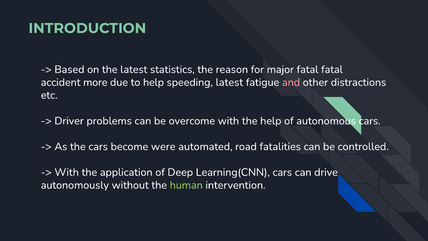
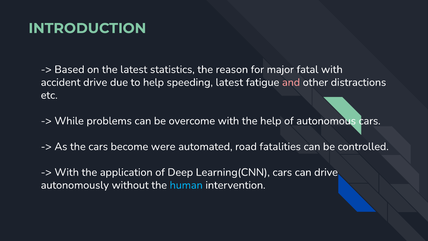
fatal fatal: fatal -> with
accident more: more -> drive
Driver: Driver -> While
human colour: light green -> light blue
